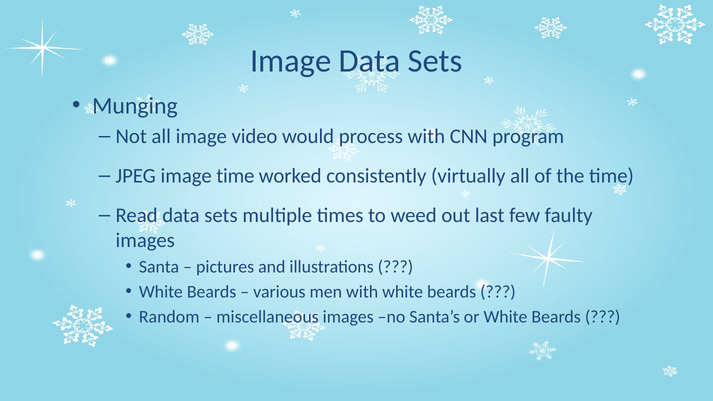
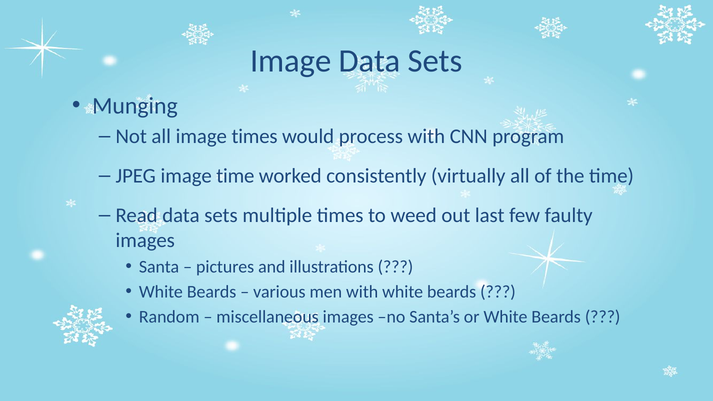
image video: video -> times
